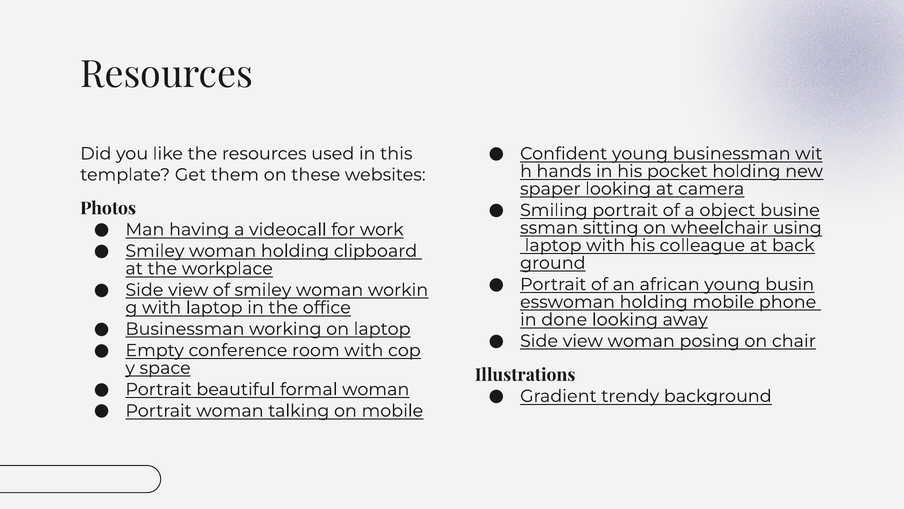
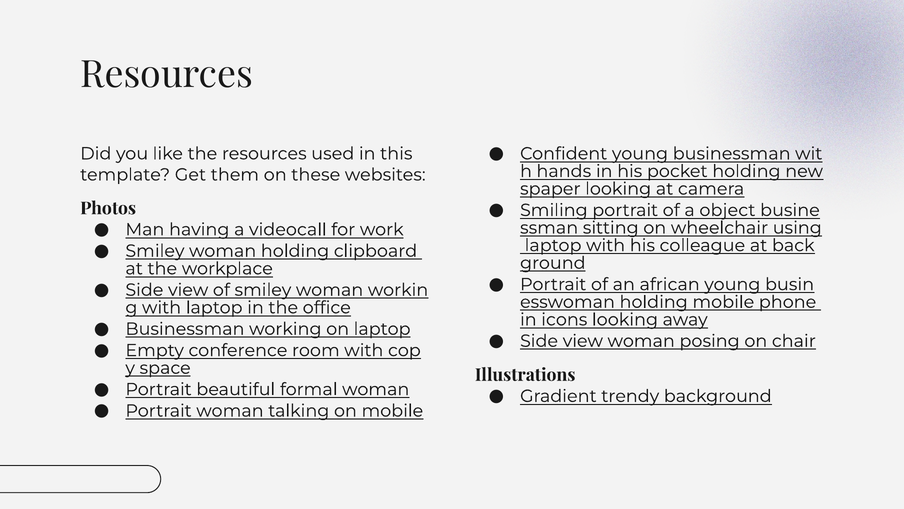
done: done -> icons
